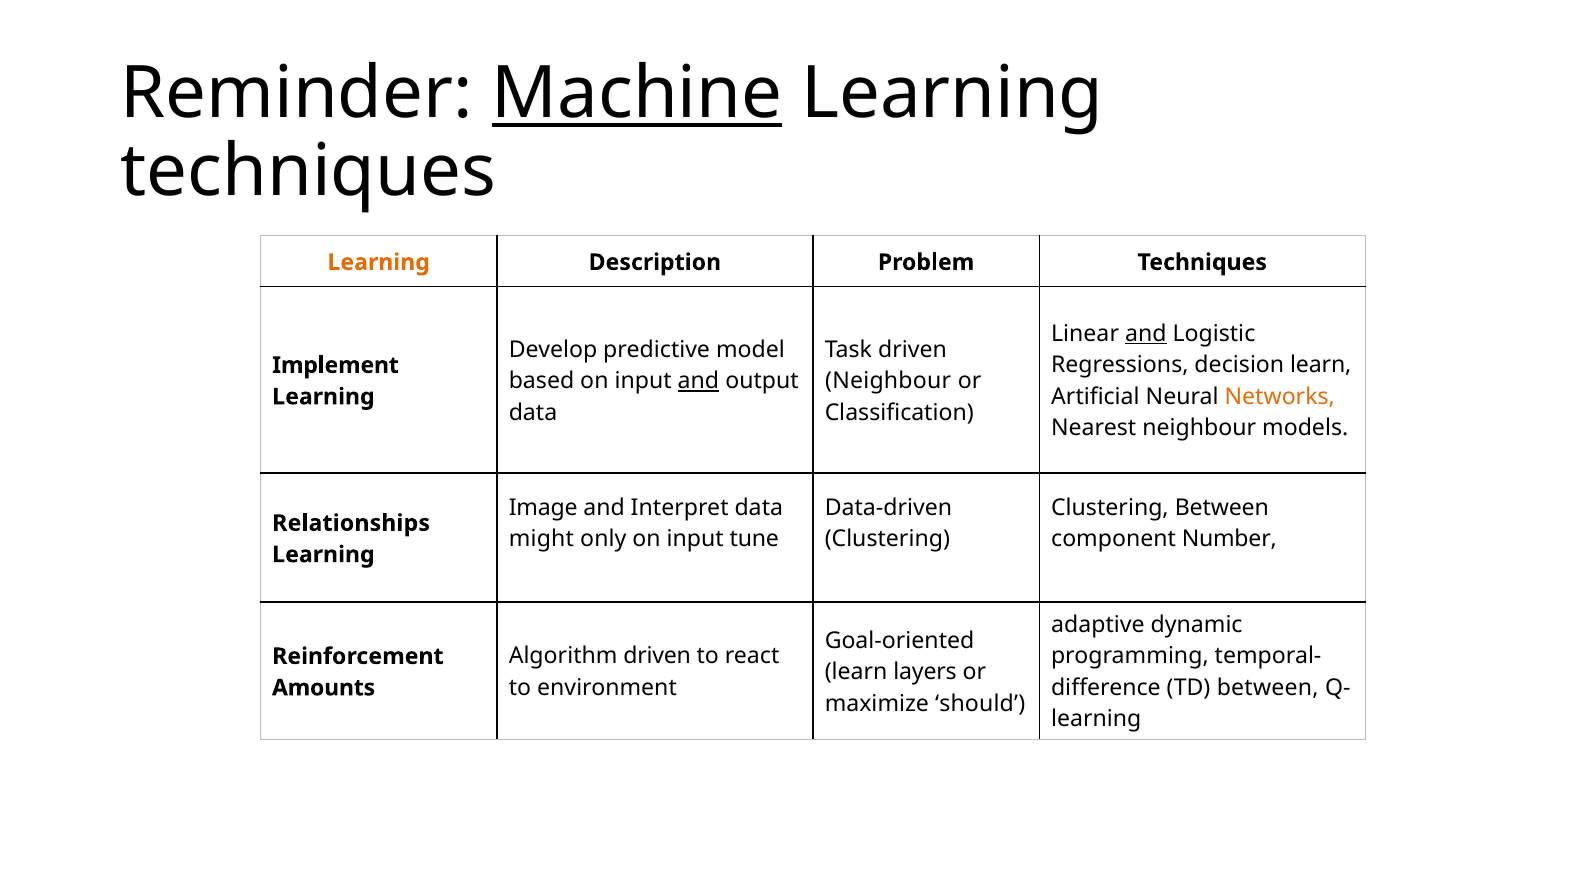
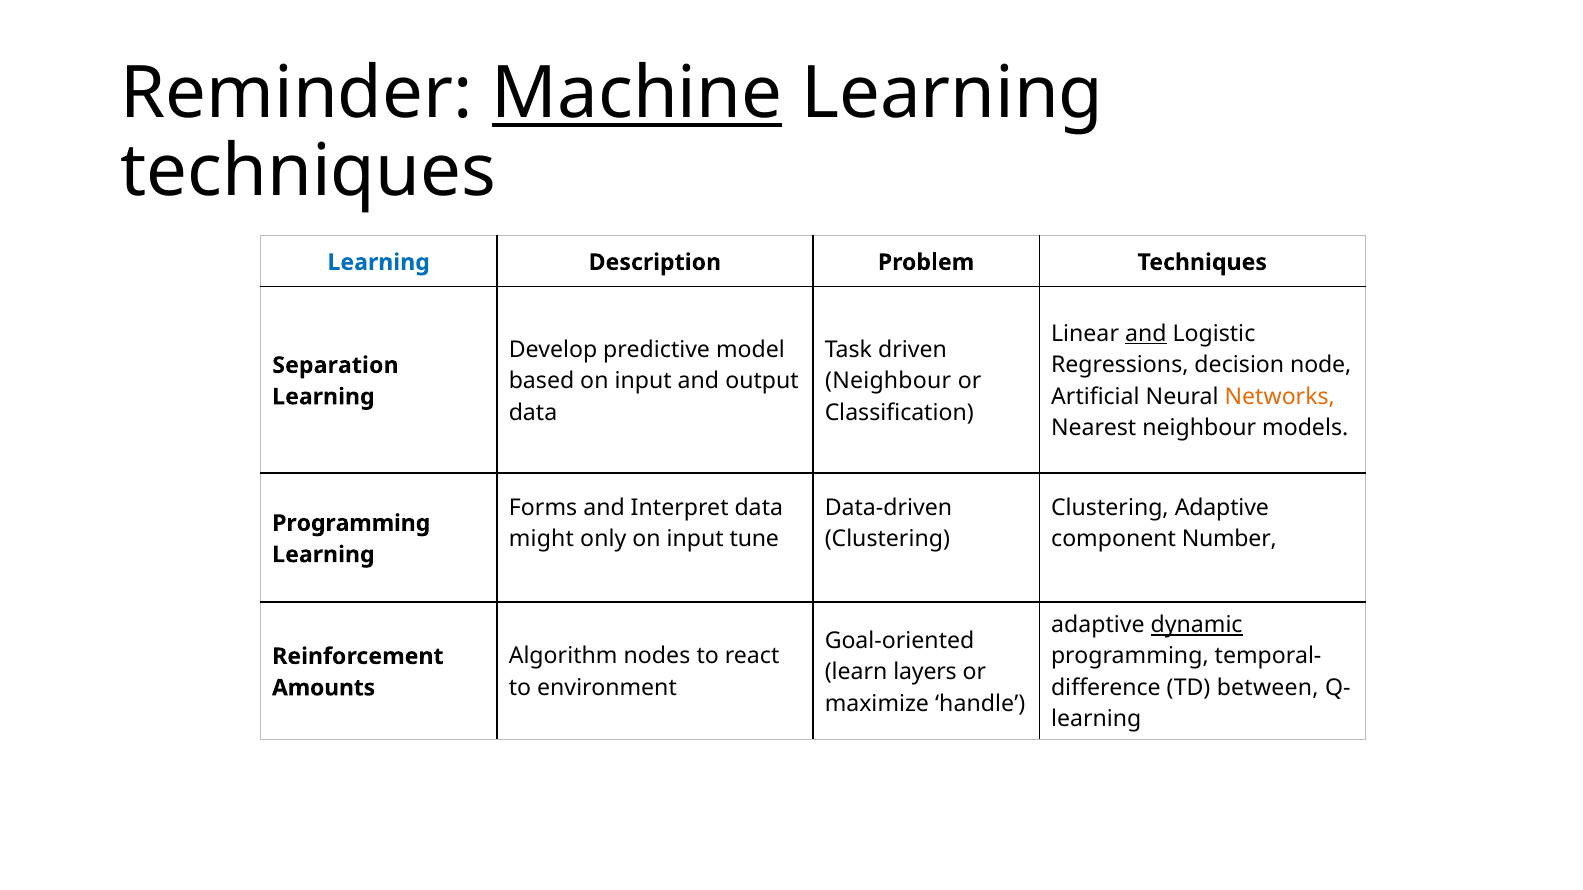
Learning at (379, 262) colour: orange -> blue
decision learn: learn -> node
Implement: Implement -> Separation
and at (698, 381) underline: present -> none
Image: Image -> Forms
Clustering Between: Between -> Adaptive
Relationships at (351, 523): Relationships -> Programming
dynamic underline: none -> present
Algorithm driven: driven -> nodes
should: should -> handle
